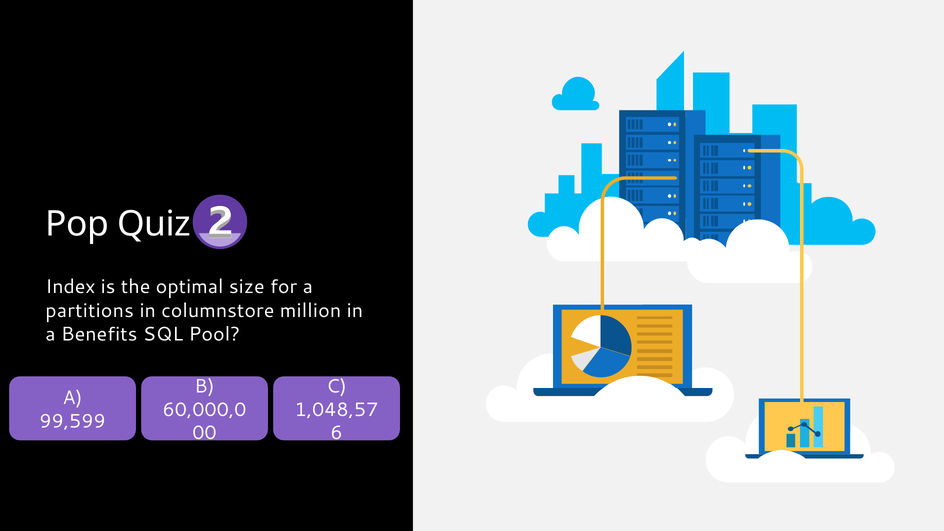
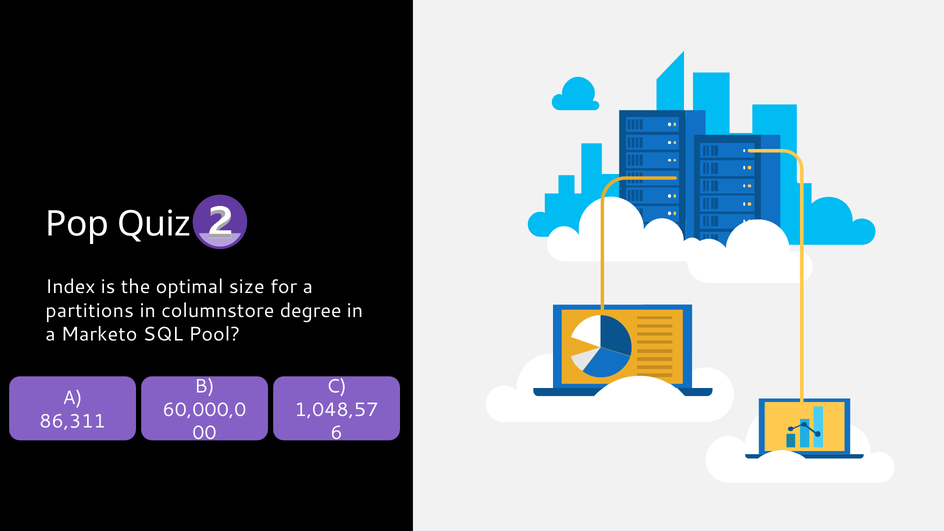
million: million -> degree
Benefits: Benefits -> Marketo
99,599: 99,599 -> 86,311
